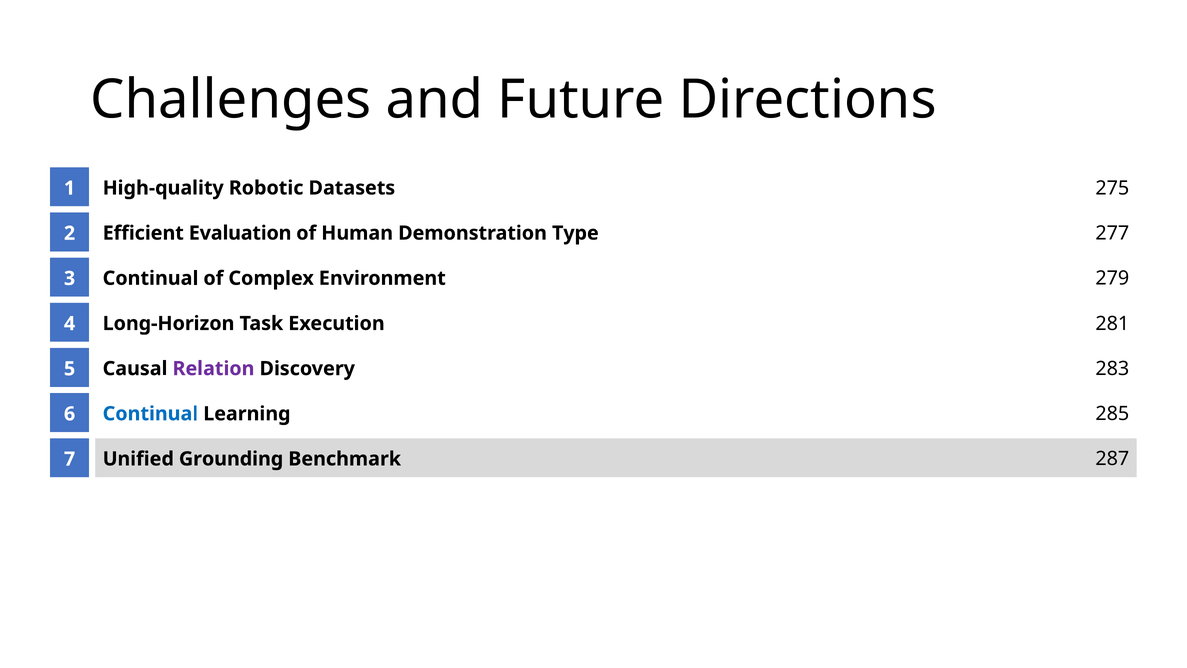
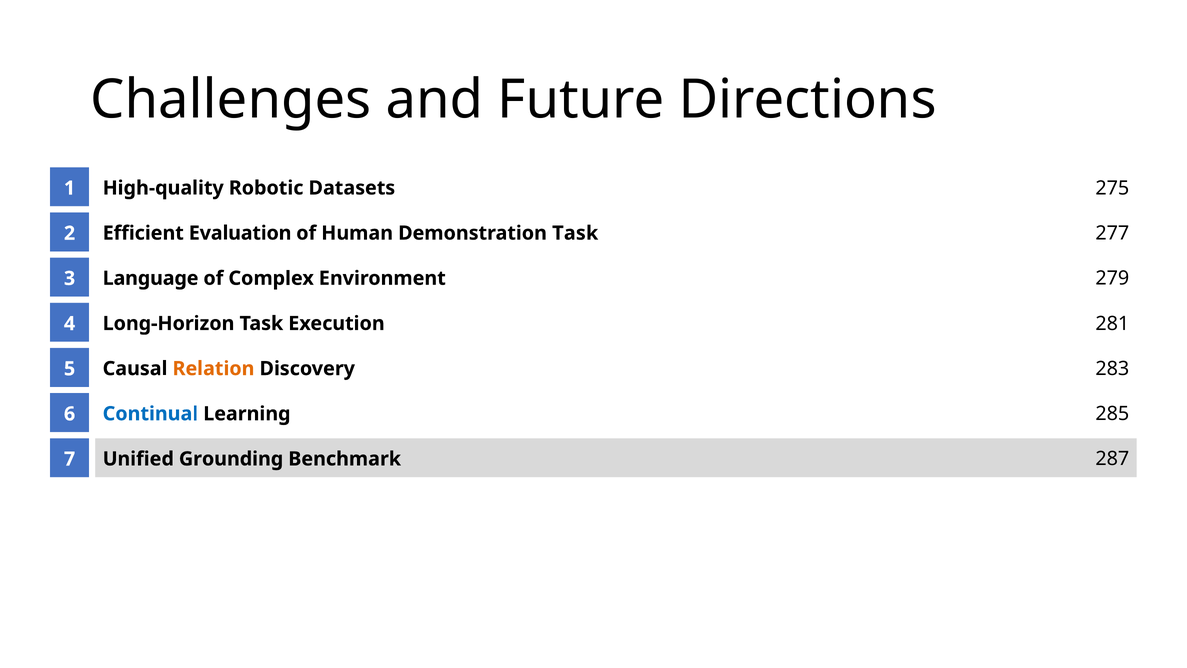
Demonstration Type: Type -> Task
Continual at (150, 278): Continual -> Language
Relation colour: purple -> orange
